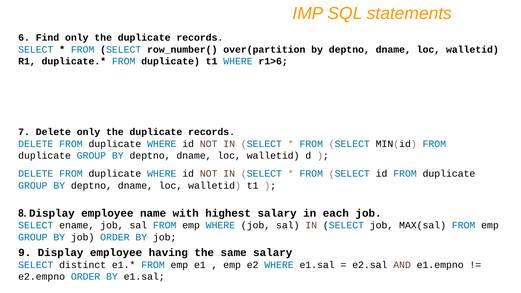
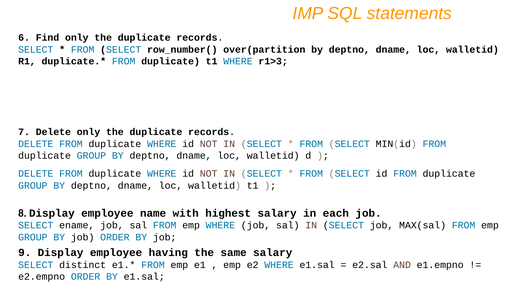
r1>6: r1>6 -> r1>3
